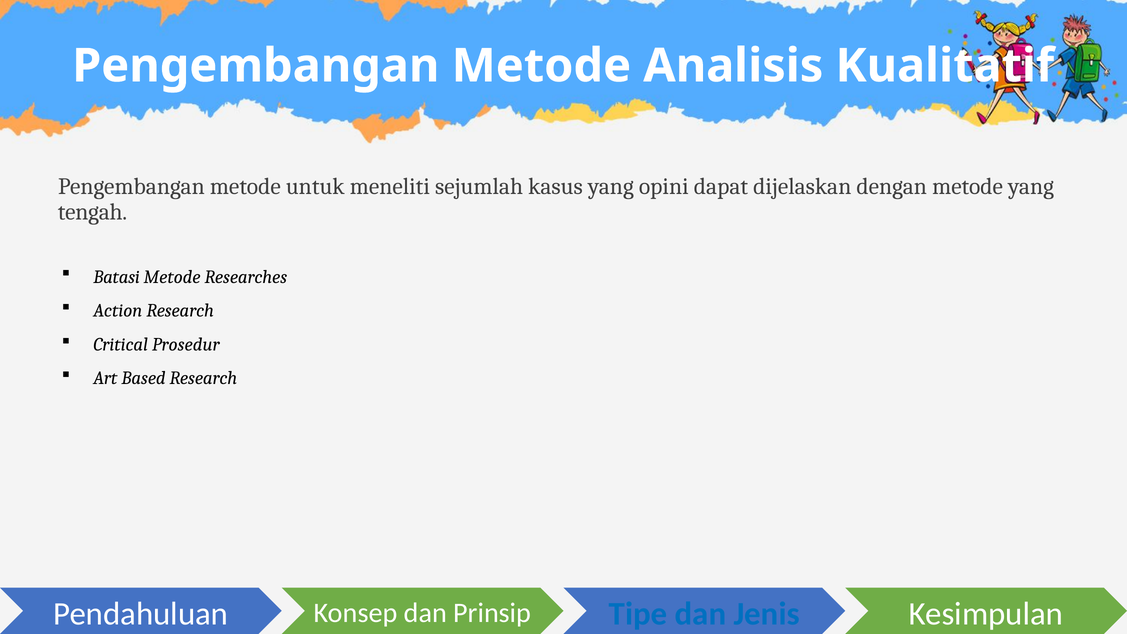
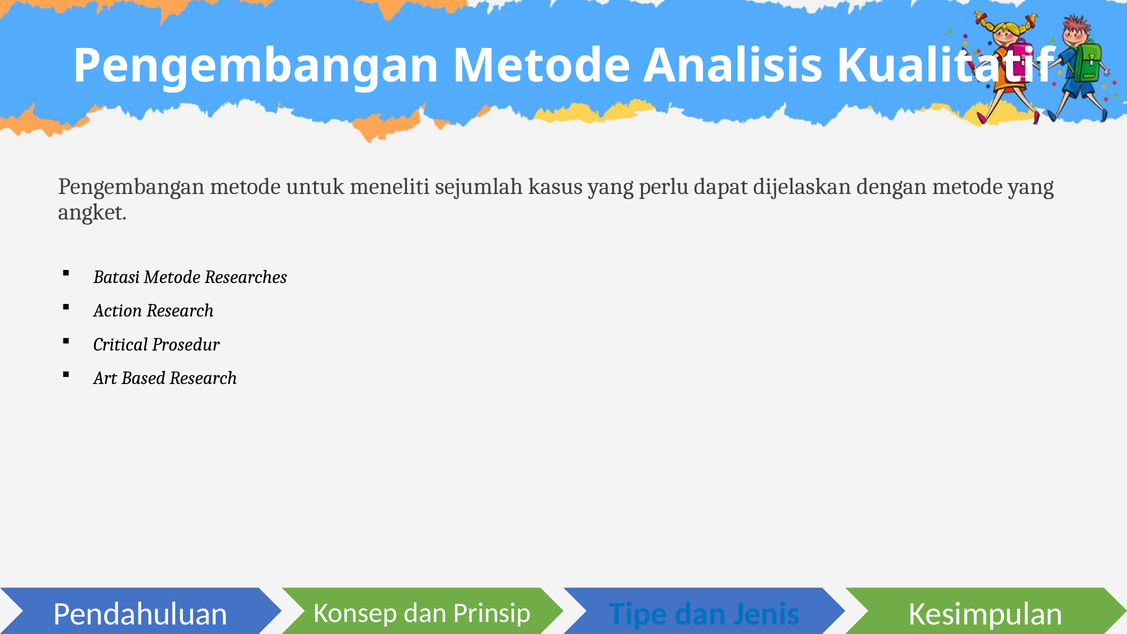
opini: opini -> perlu
tengah: tengah -> angket
